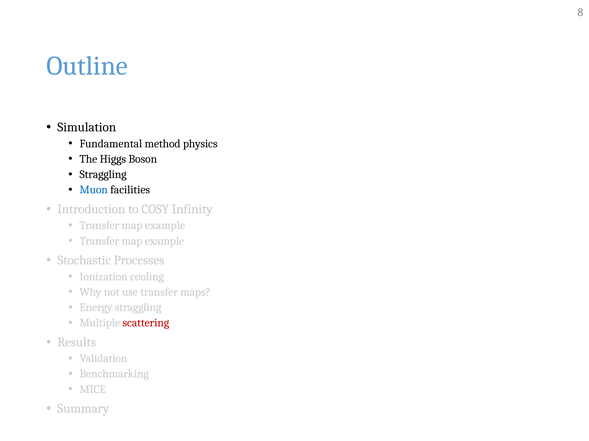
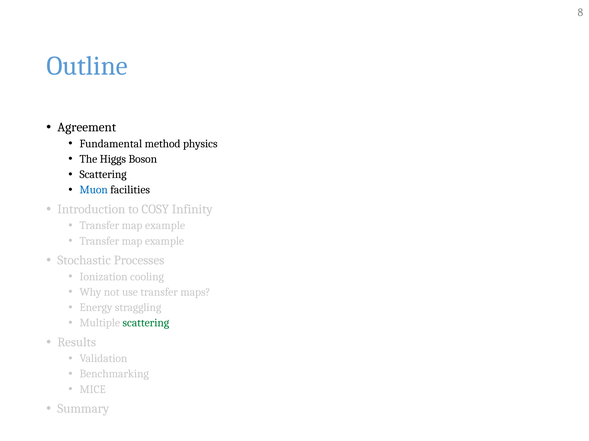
Simulation: Simulation -> Agreement
Straggling at (103, 175): Straggling -> Scattering
scattering at (146, 323) colour: red -> green
